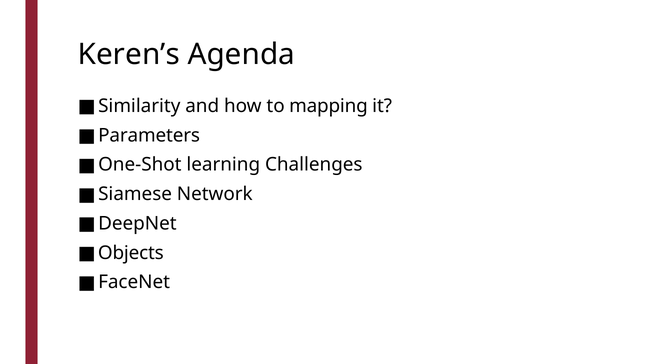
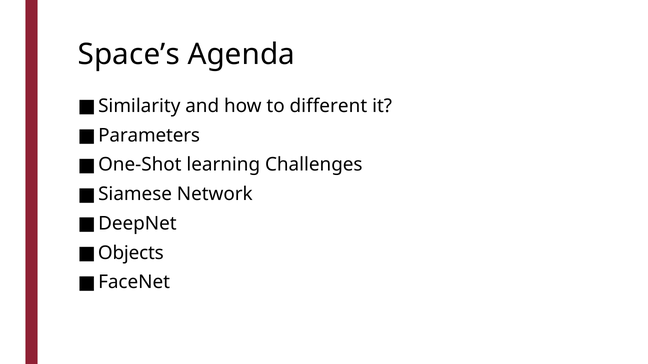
Keren’s: Keren’s -> Space’s
mapping: mapping -> different
